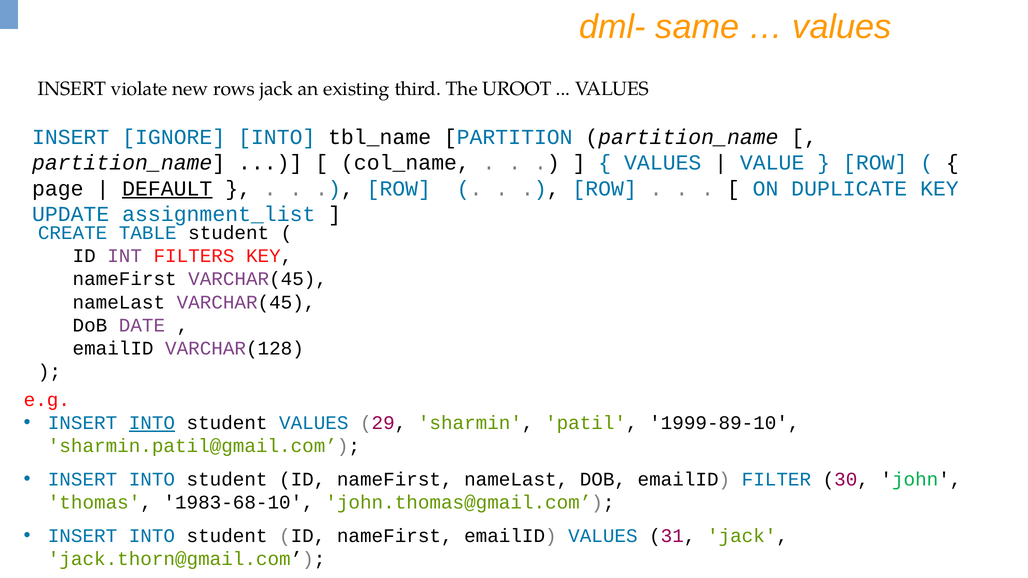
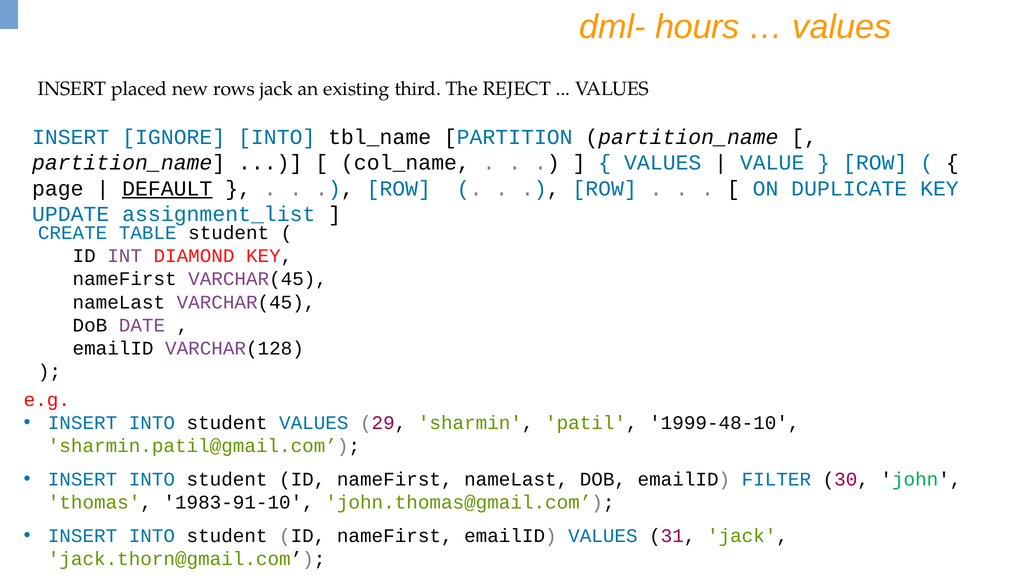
same: same -> hours
violate: violate -> placed
UROOT: UROOT -> REJECT
FILTERS: FILTERS -> DIAMOND
INTO at (152, 423) underline: present -> none
1999-89-10: 1999-89-10 -> 1999-48-10
1983-68-10: 1983-68-10 -> 1983-91-10
